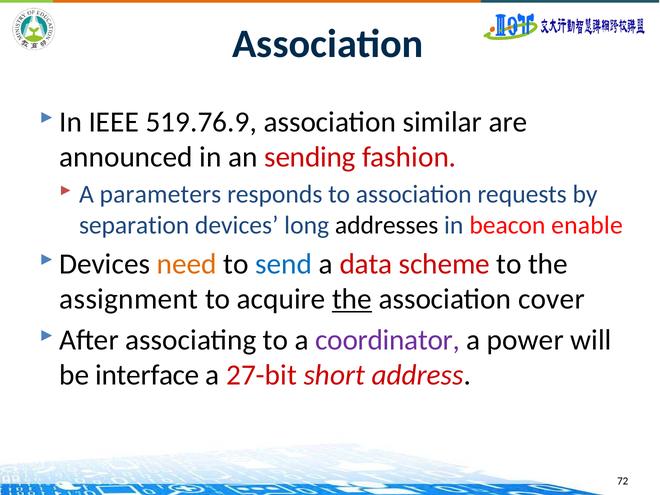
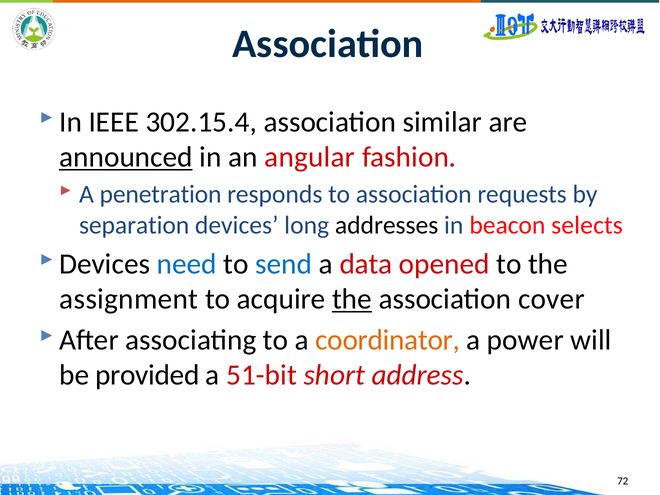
519.76.9: 519.76.9 -> 302.15.4
announced underline: none -> present
sending: sending -> angular
parameters: parameters -> penetration
enable: enable -> selects
need colour: orange -> blue
scheme: scheme -> opened
coordinator colour: purple -> orange
interface: interface -> provided
27-bit: 27-bit -> 51-bit
